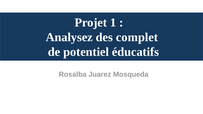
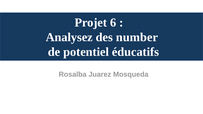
1: 1 -> 6
complet: complet -> number
